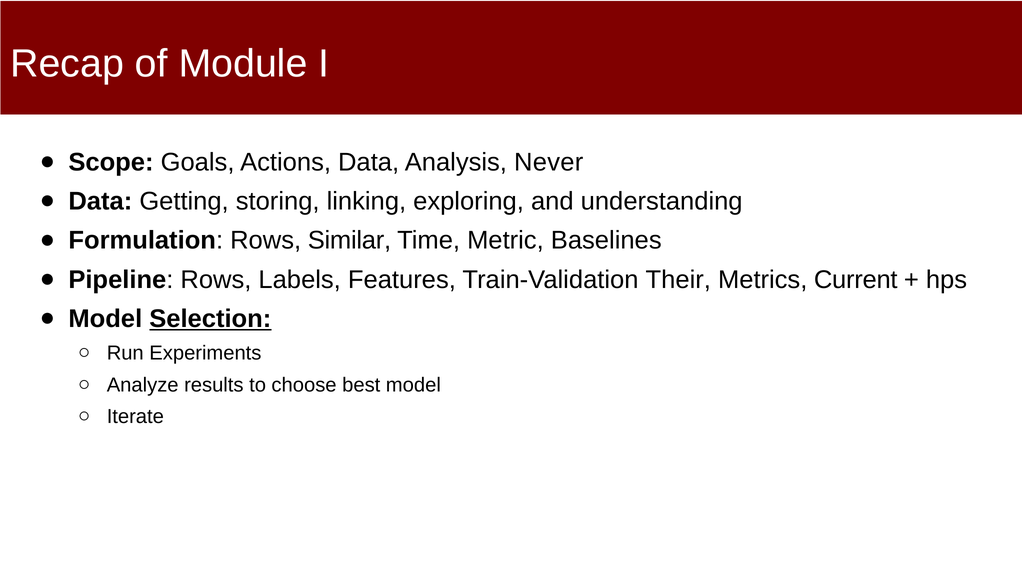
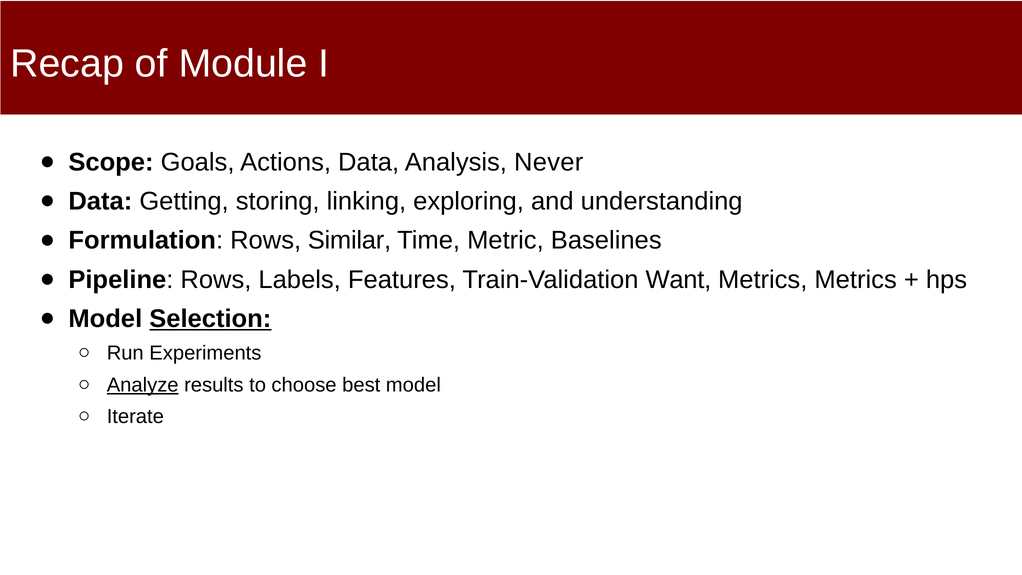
Their: Their -> Want
Metrics Current: Current -> Metrics
Analyze underline: none -> present
